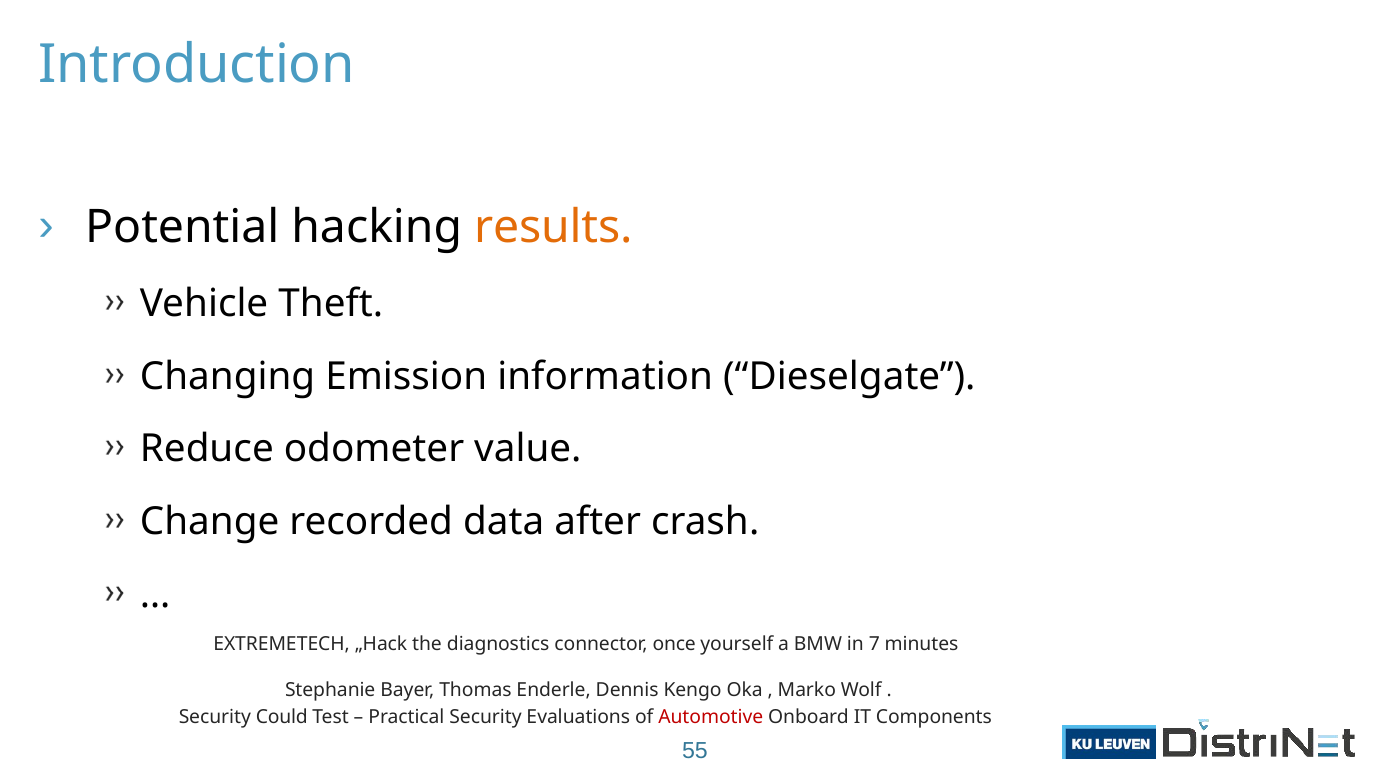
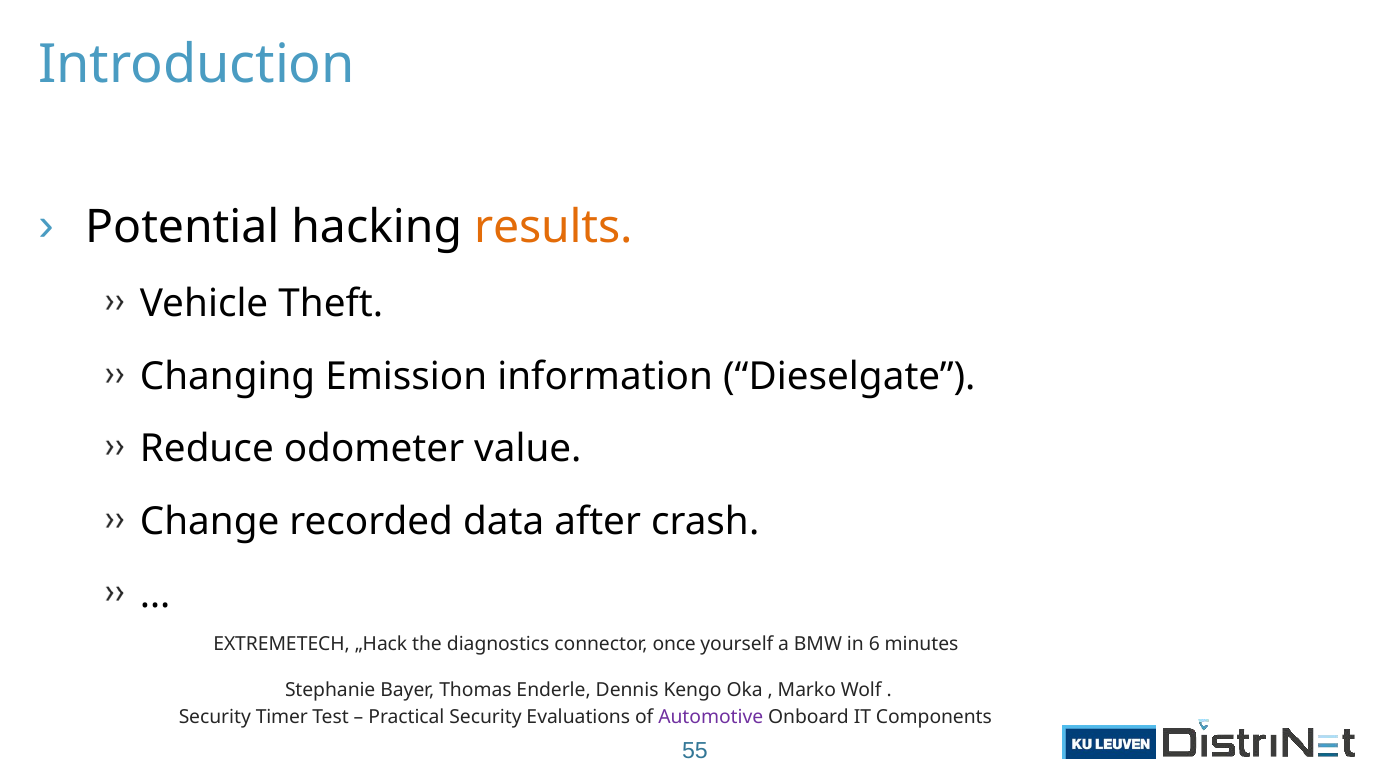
7: 7 -> 6
Could: Could -> Timer
Automotive colour: red -> purple
